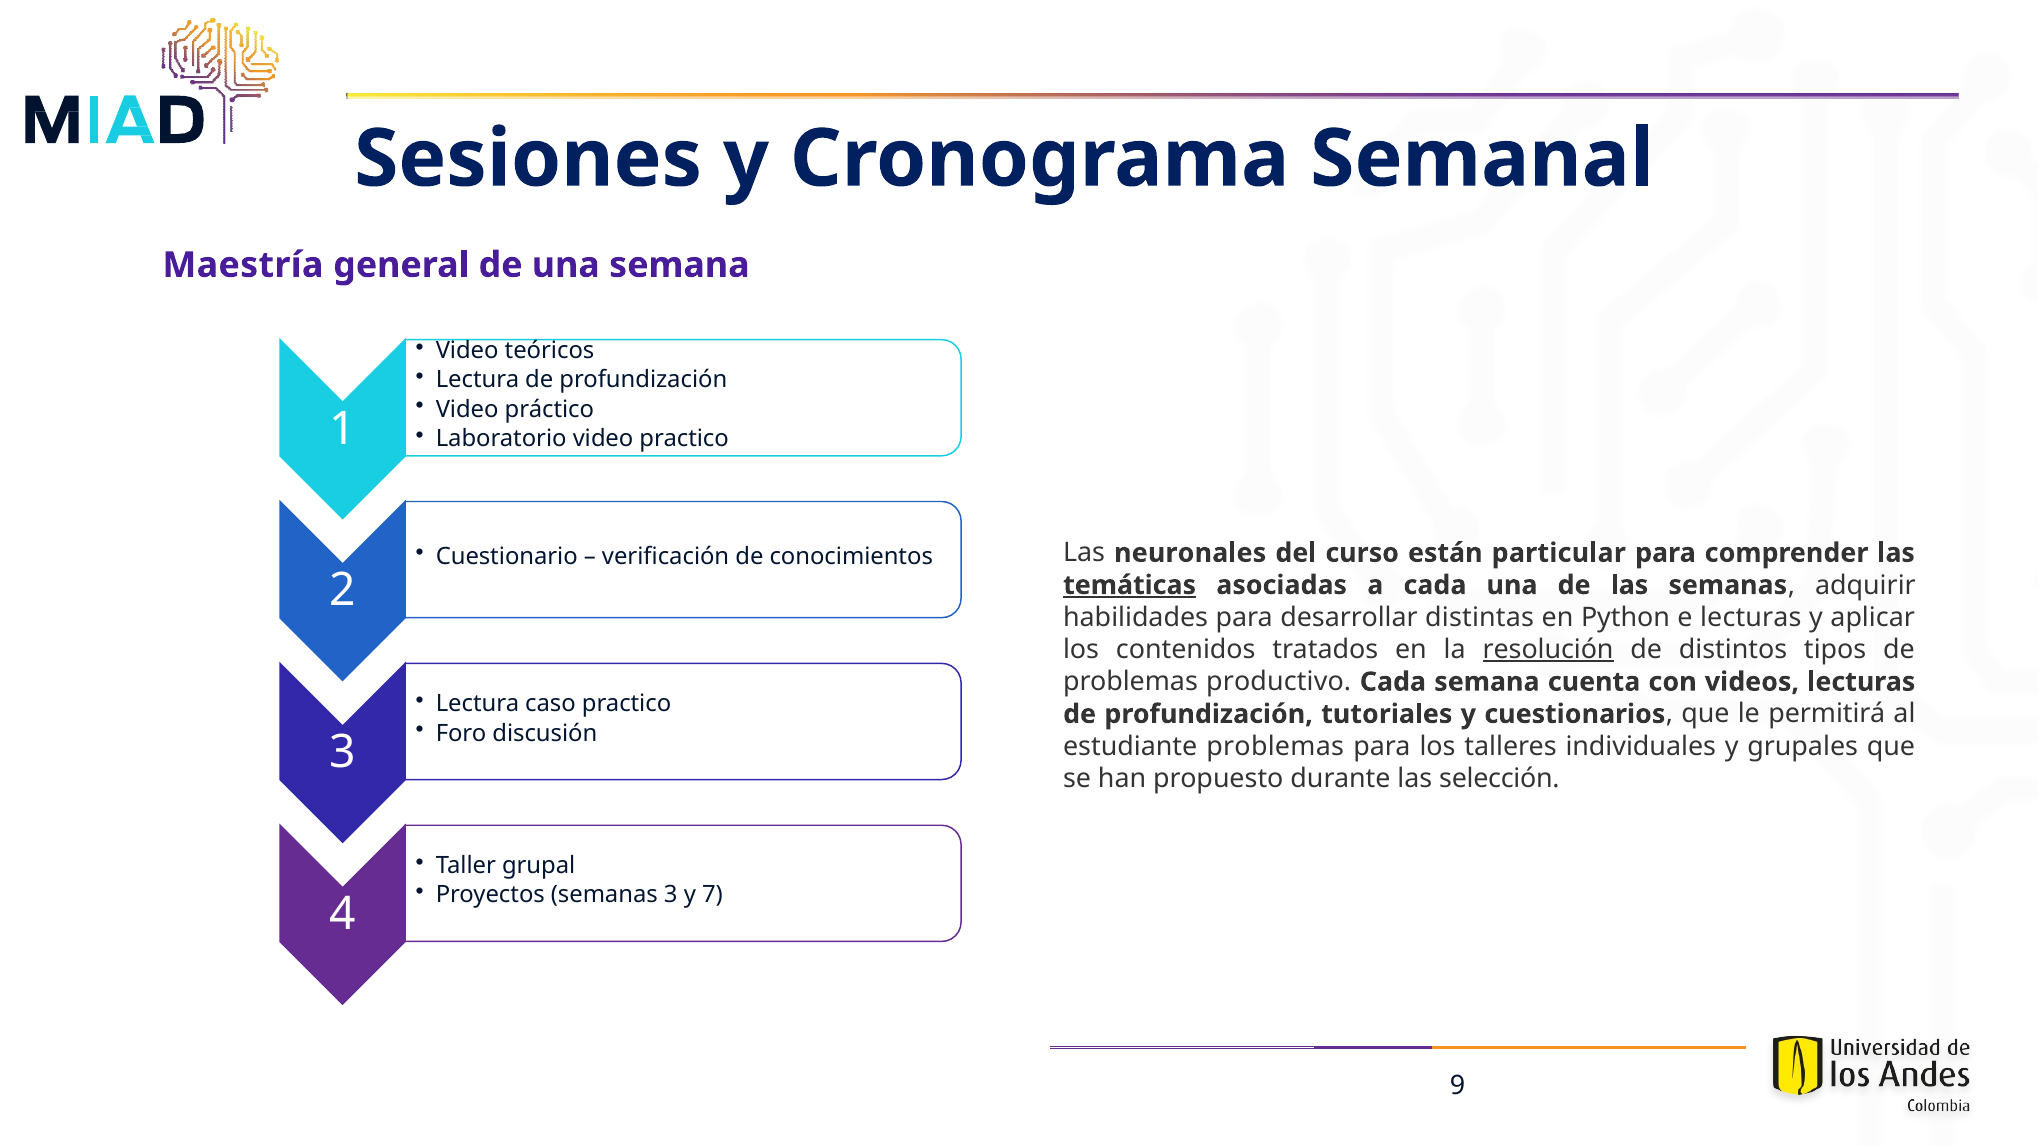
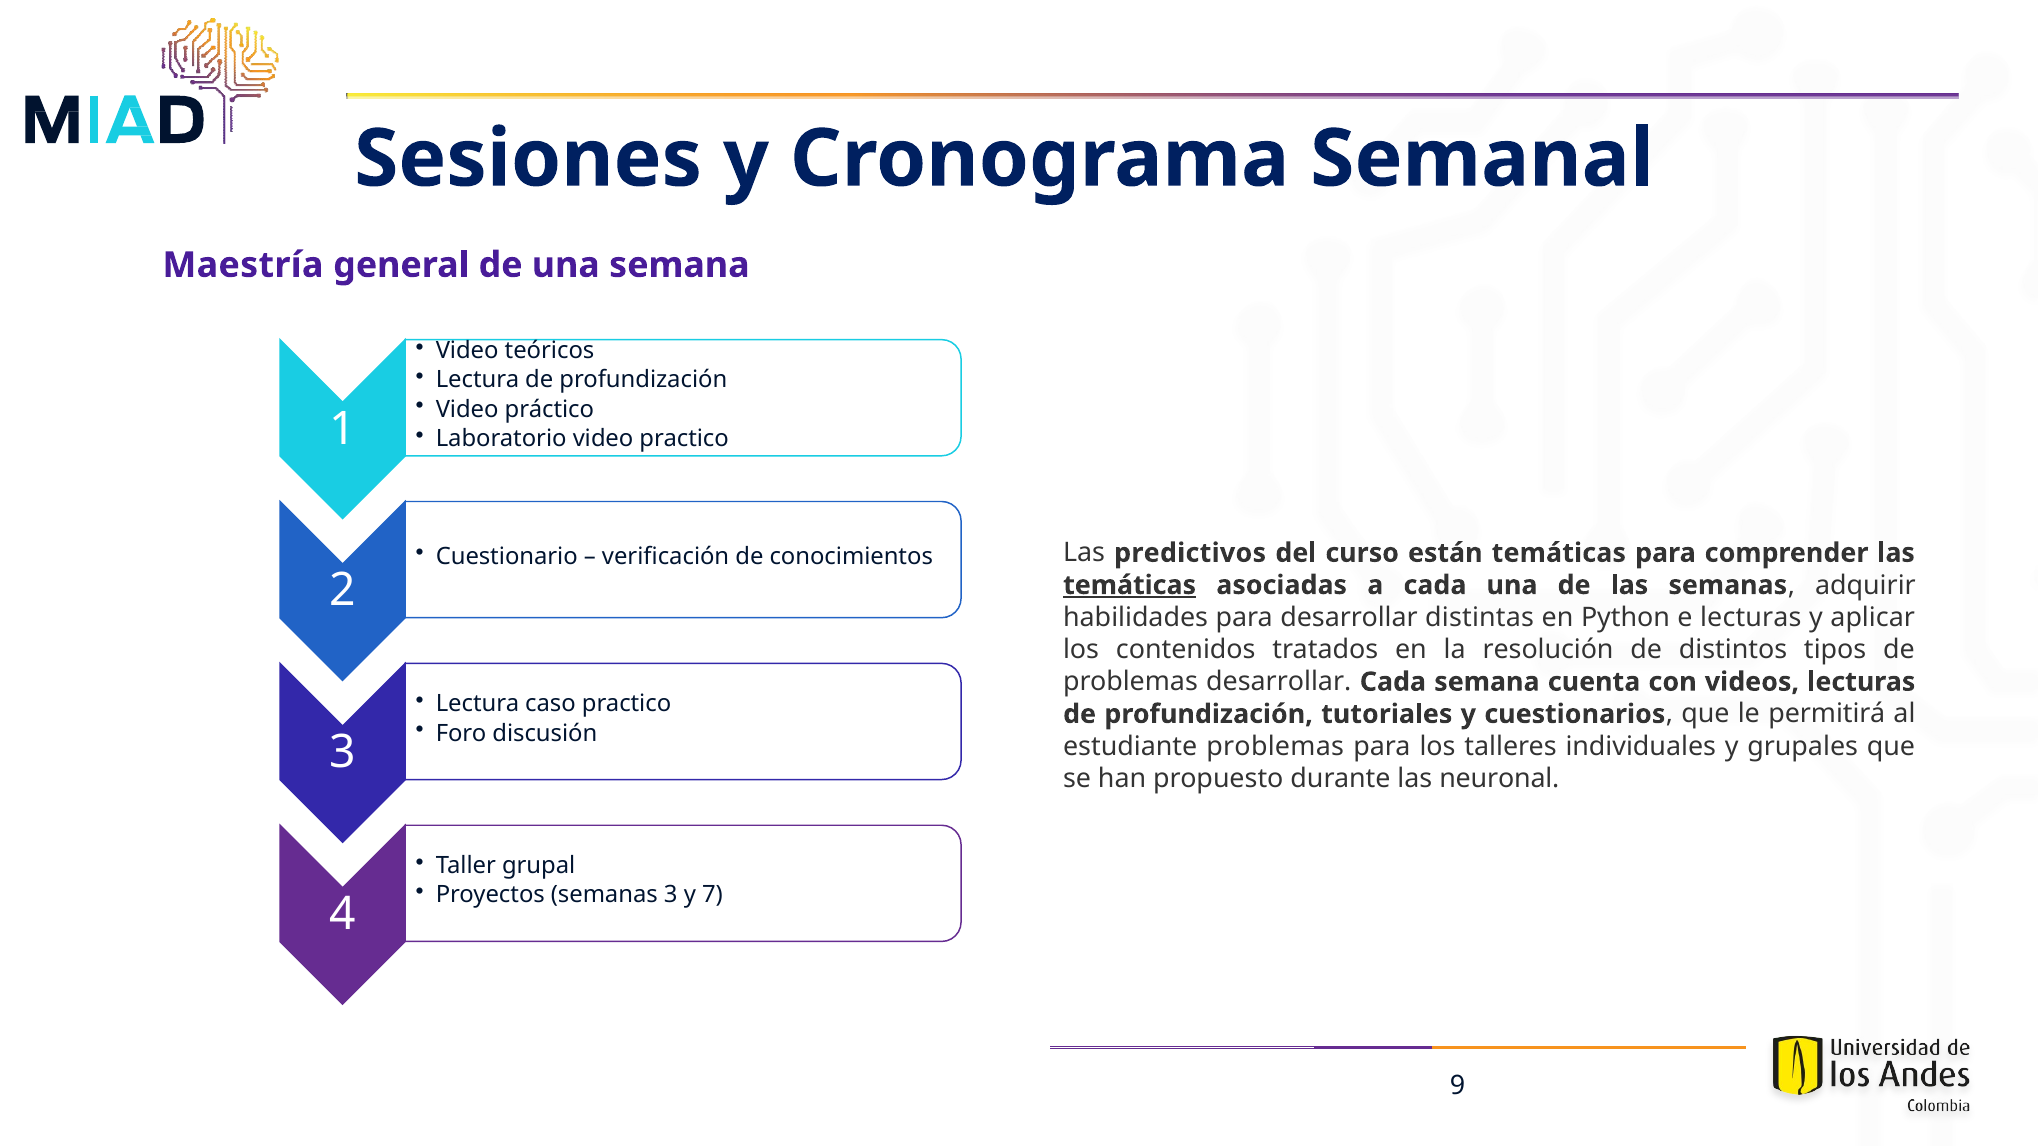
neuronales: neuronales -> predictivos
están particular: particular -> temáticas
resolución underline: present -> none
problemas productivo: productivo -> desarrollar
selección: selección -> neuronal
